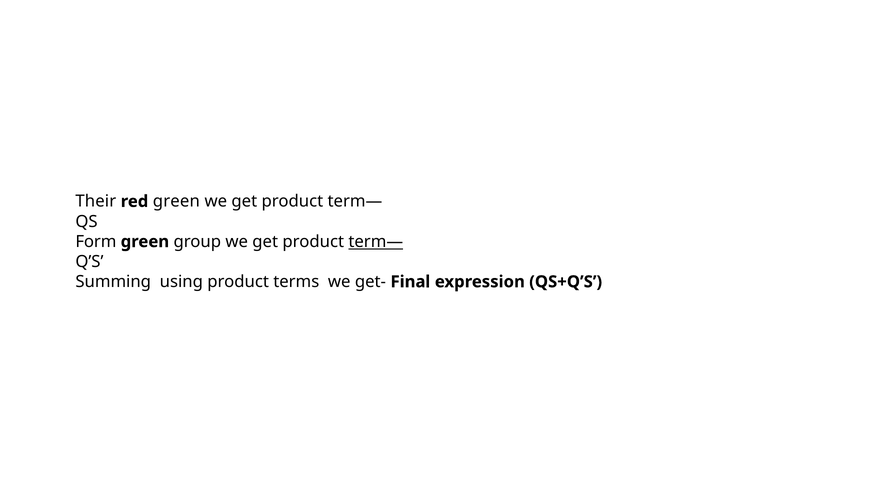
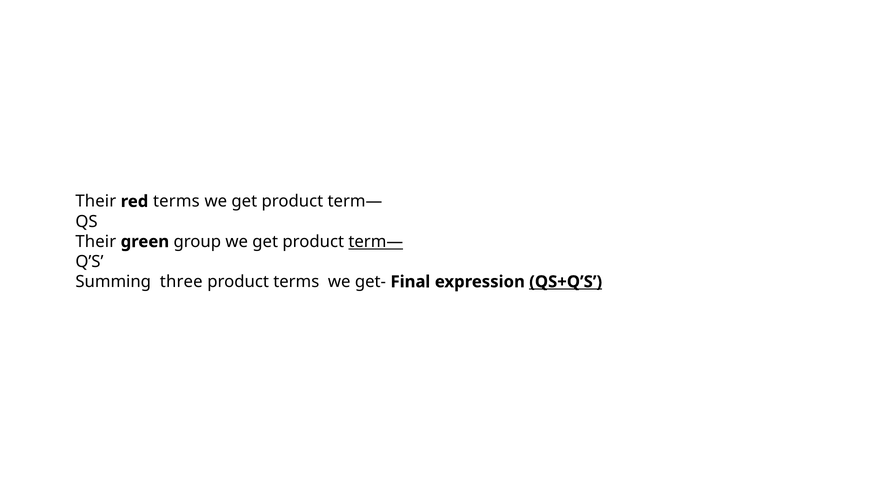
red green: green -> terms
Form at (96, 241): Form -> Their
using: using -> three
QS+Q’S underline: none -> present
